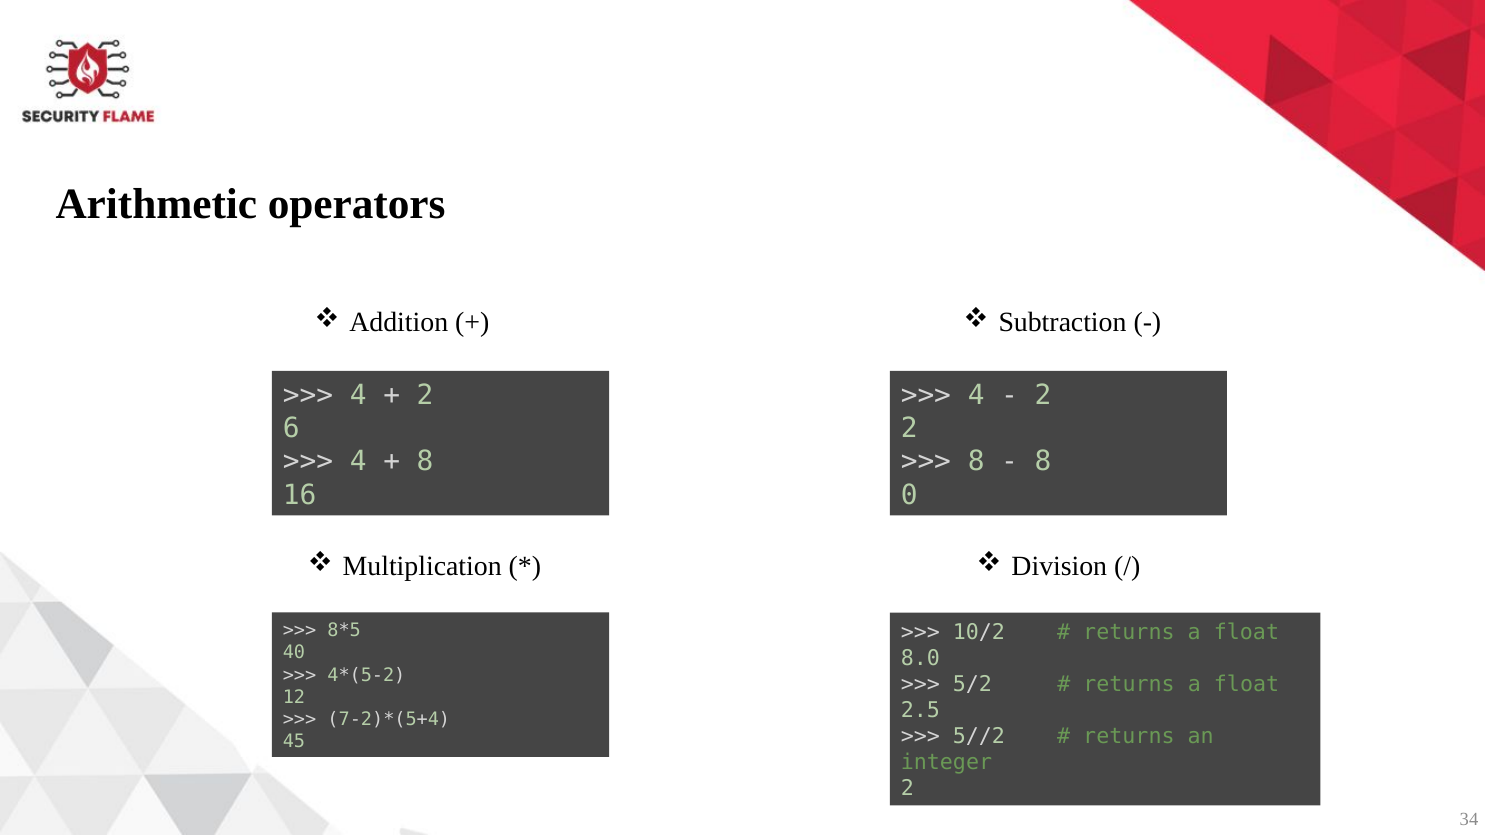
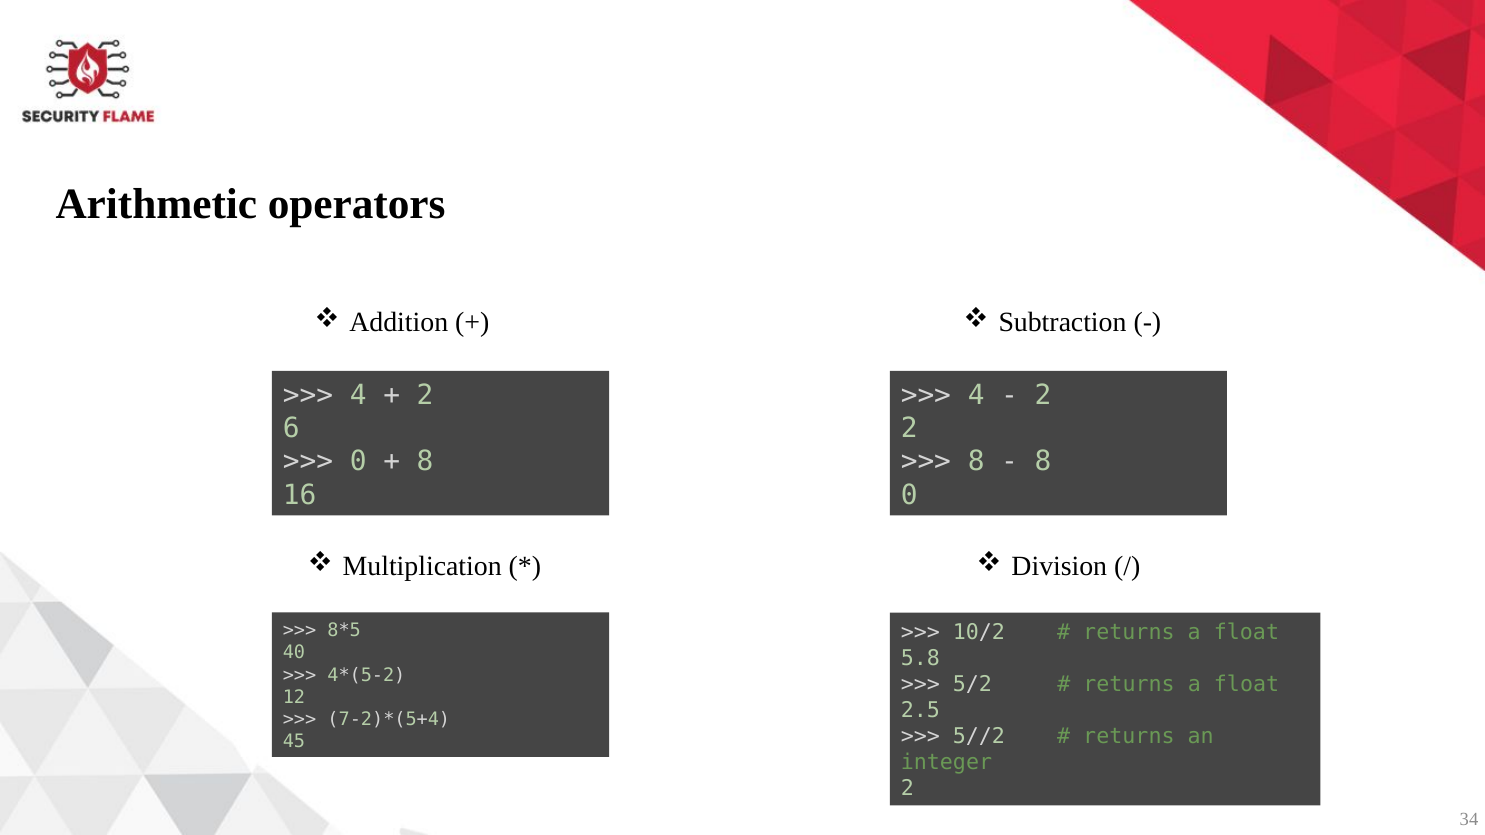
4 at (358, 462): 4 -> 0
8.0: 8.0 -> 5.8
